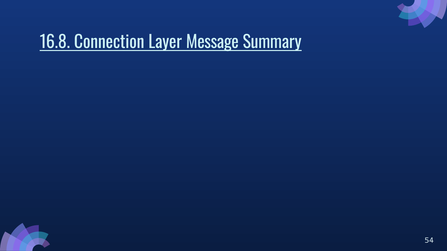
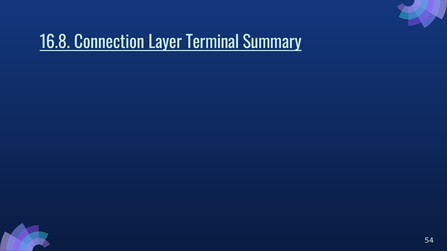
Message: Message -> Terminal
